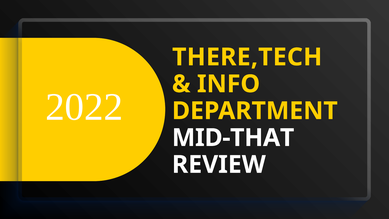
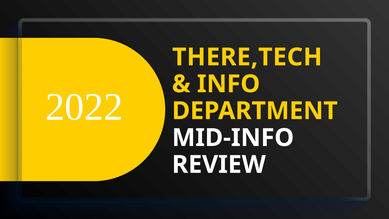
MID-THAT: MID-THAT -> MID-INFO
